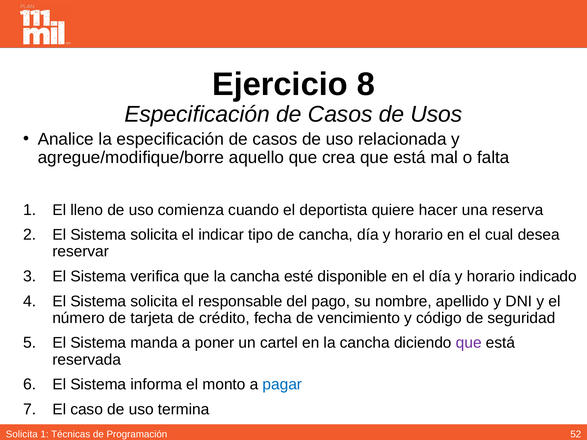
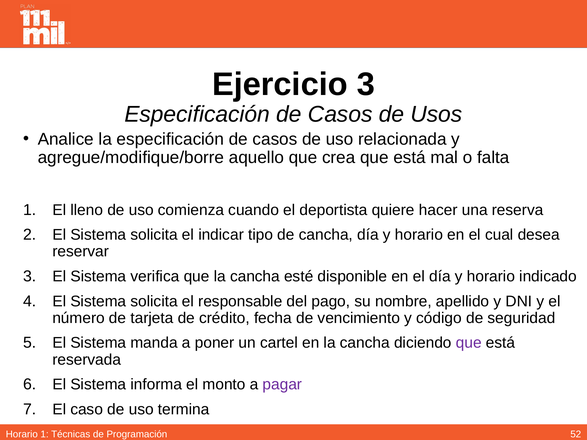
Ejercicio 8: 8 -> 3
pagar colour: blue -> purple
Solicita at (22, 434): Solicita -> Horario
